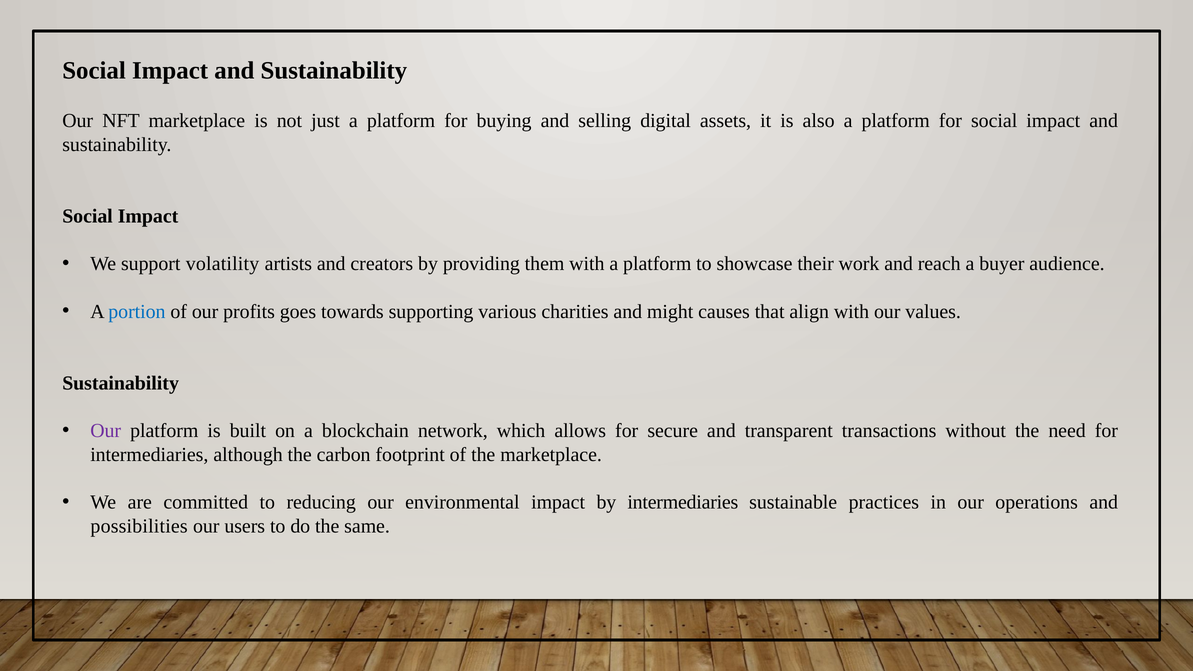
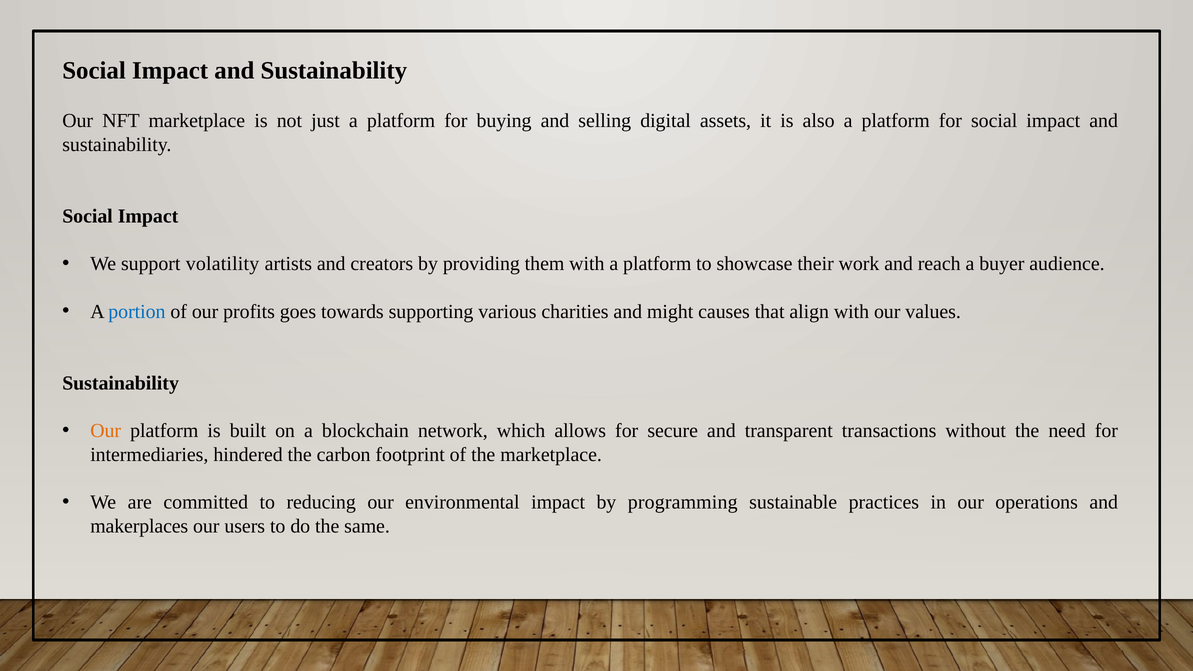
Our at (106, 431) colour: purple -> orange
although: although -> hindered
by intermediaries: intermediaries -> programming
possibilities: possibilities -> makerplaces
